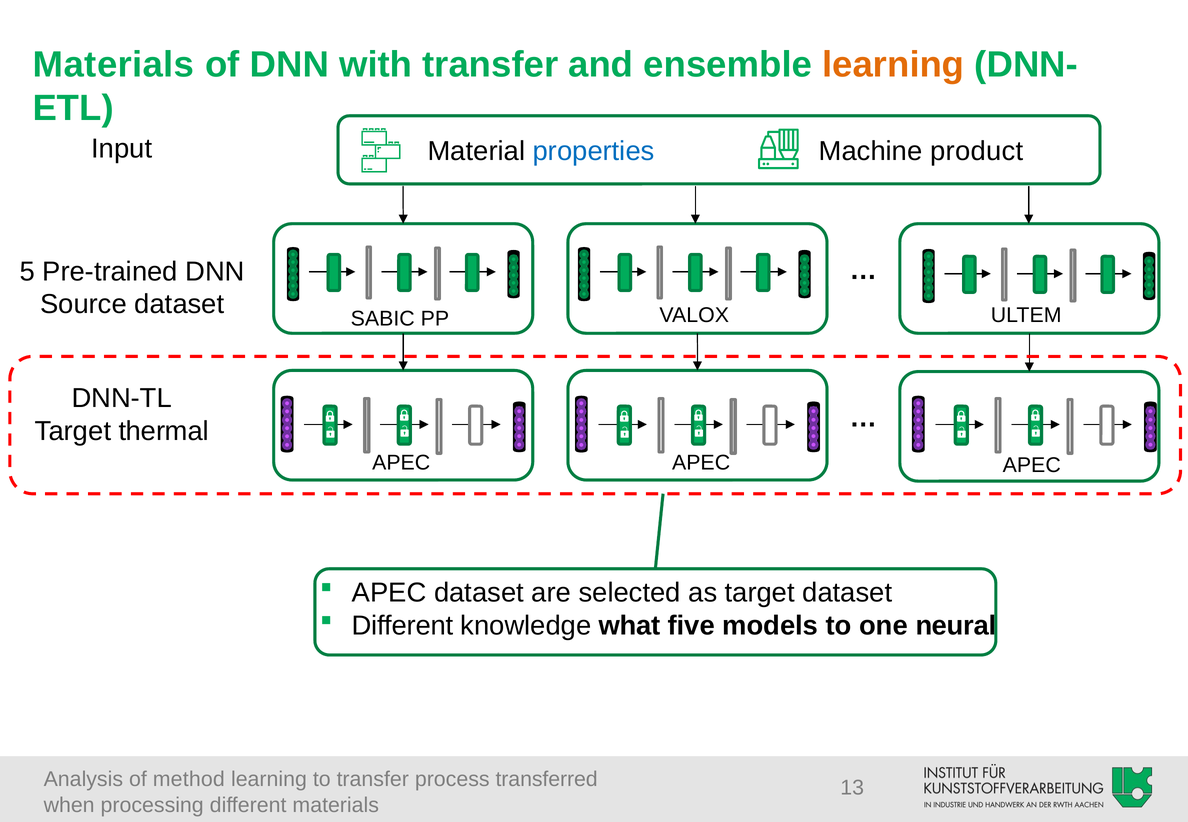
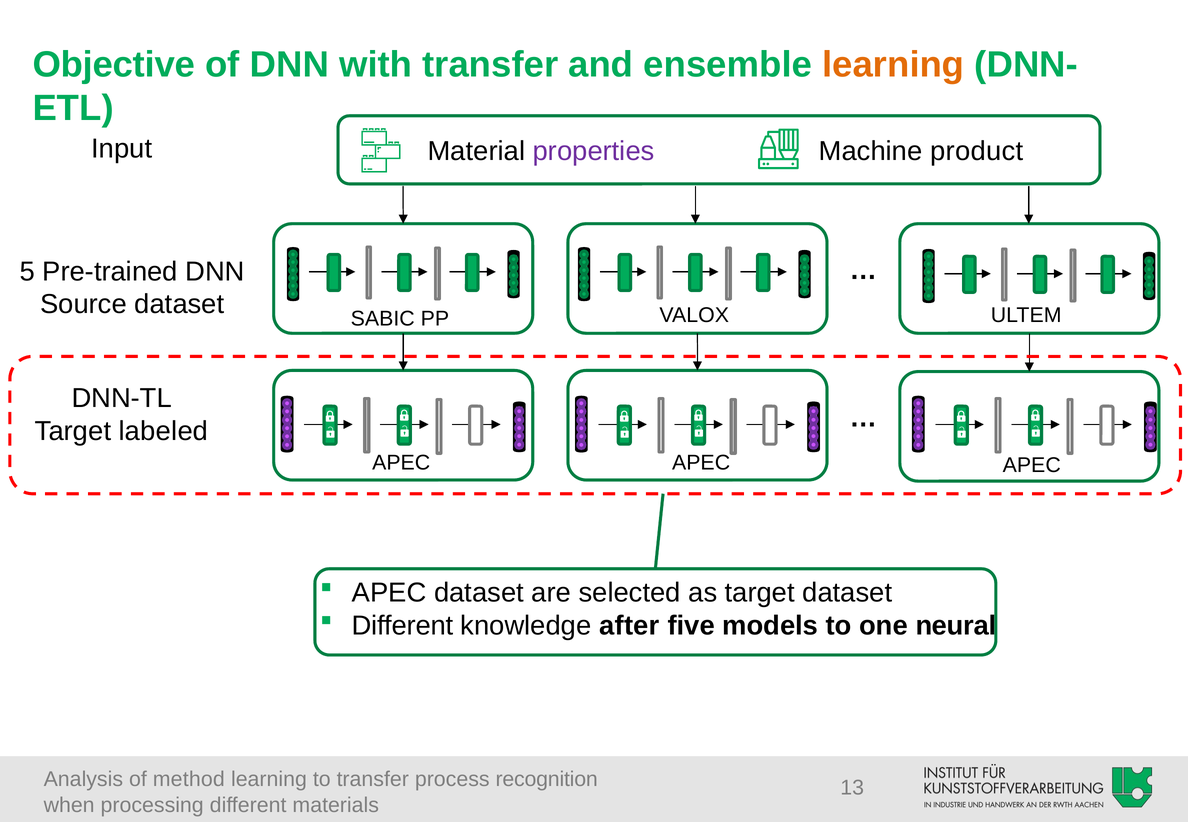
Materials at (114, 64): Materials -> Objective
properties colour: blue -> purple
thermal: thermal -> labeled
what: what -> after
transferred: transferred -> recognition
